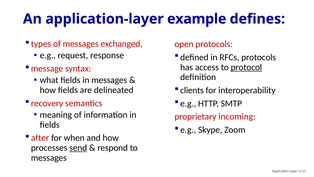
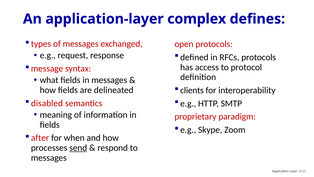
example: example -> complex
protocol underline: present -> none
recovery: recovery -> disabled
incoming: incoming -> paradigm
